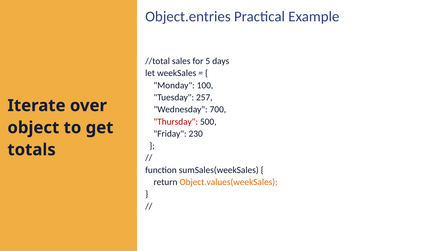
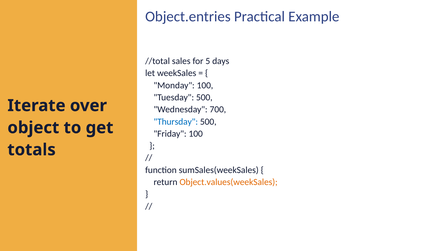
Tuesday 257: 257 -> 500
Thursday colour: red -> blue
Friday 230: 230 -> 100
